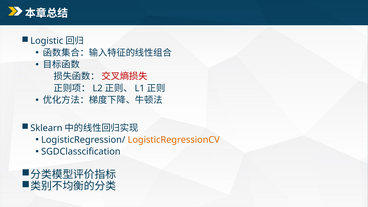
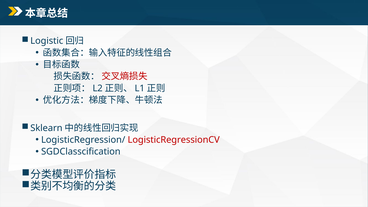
LogisticRegressionCV colour: orange -> red
